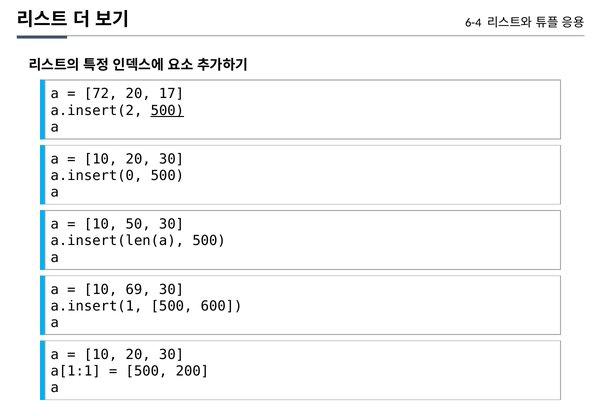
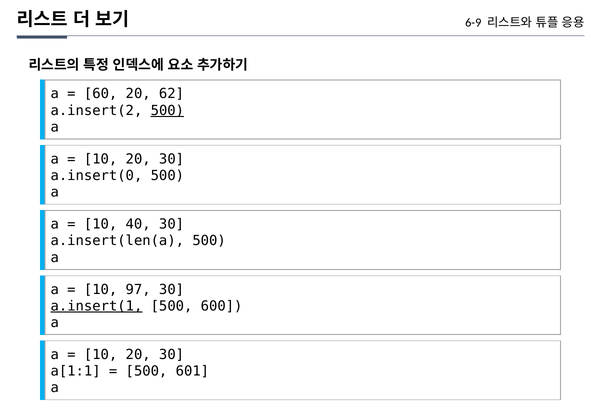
6-4: 6-4 -> 6-9
72: 72 -> 60
17: 17 -> 62
50: 50 -> 40
69: 69 -> 97
a.insert(1 underline: none -> present
200: 200 -> 601
